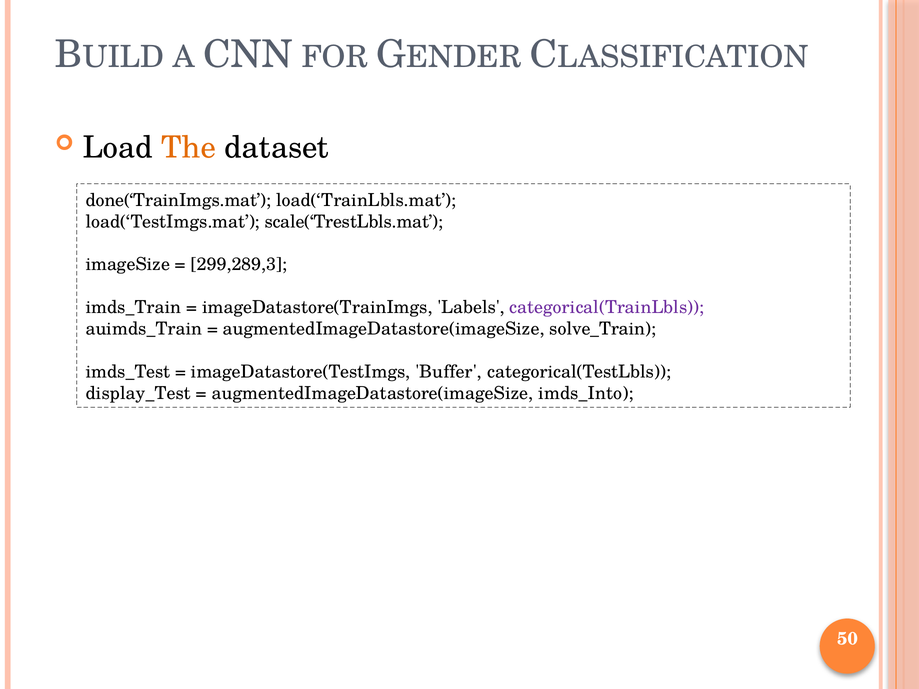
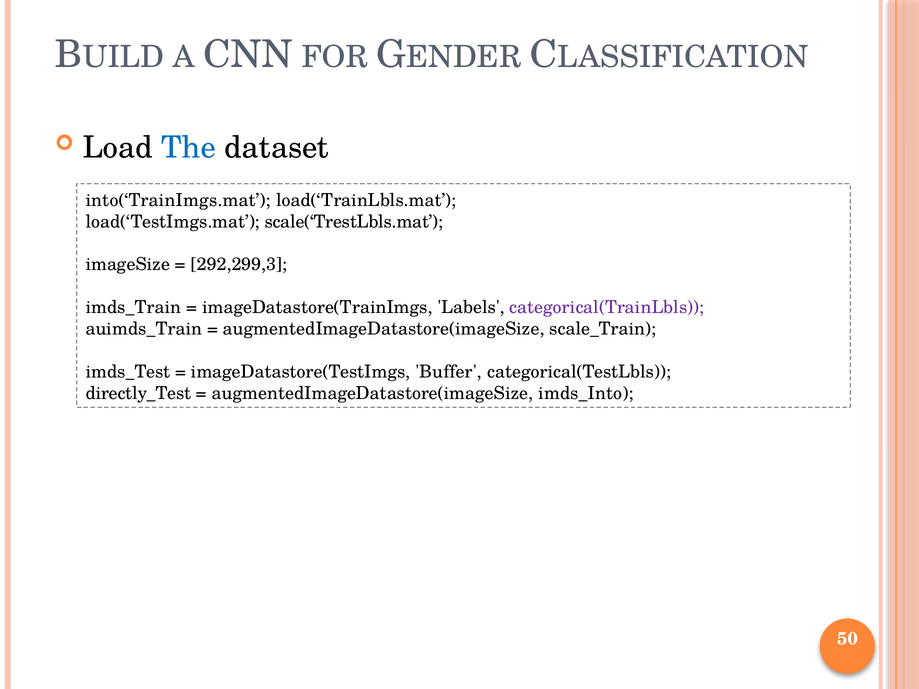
The colour: orange -> blue
done(‘TrainImgs.mat: done(‘TrainImgs.mat -> into(‘TrainImgs.mat
299,289,3: 299,289,3 -> 292,299,3
solve_Train: solve_Train -> scale_Train
display_Test: display_Test -> directly_Test
